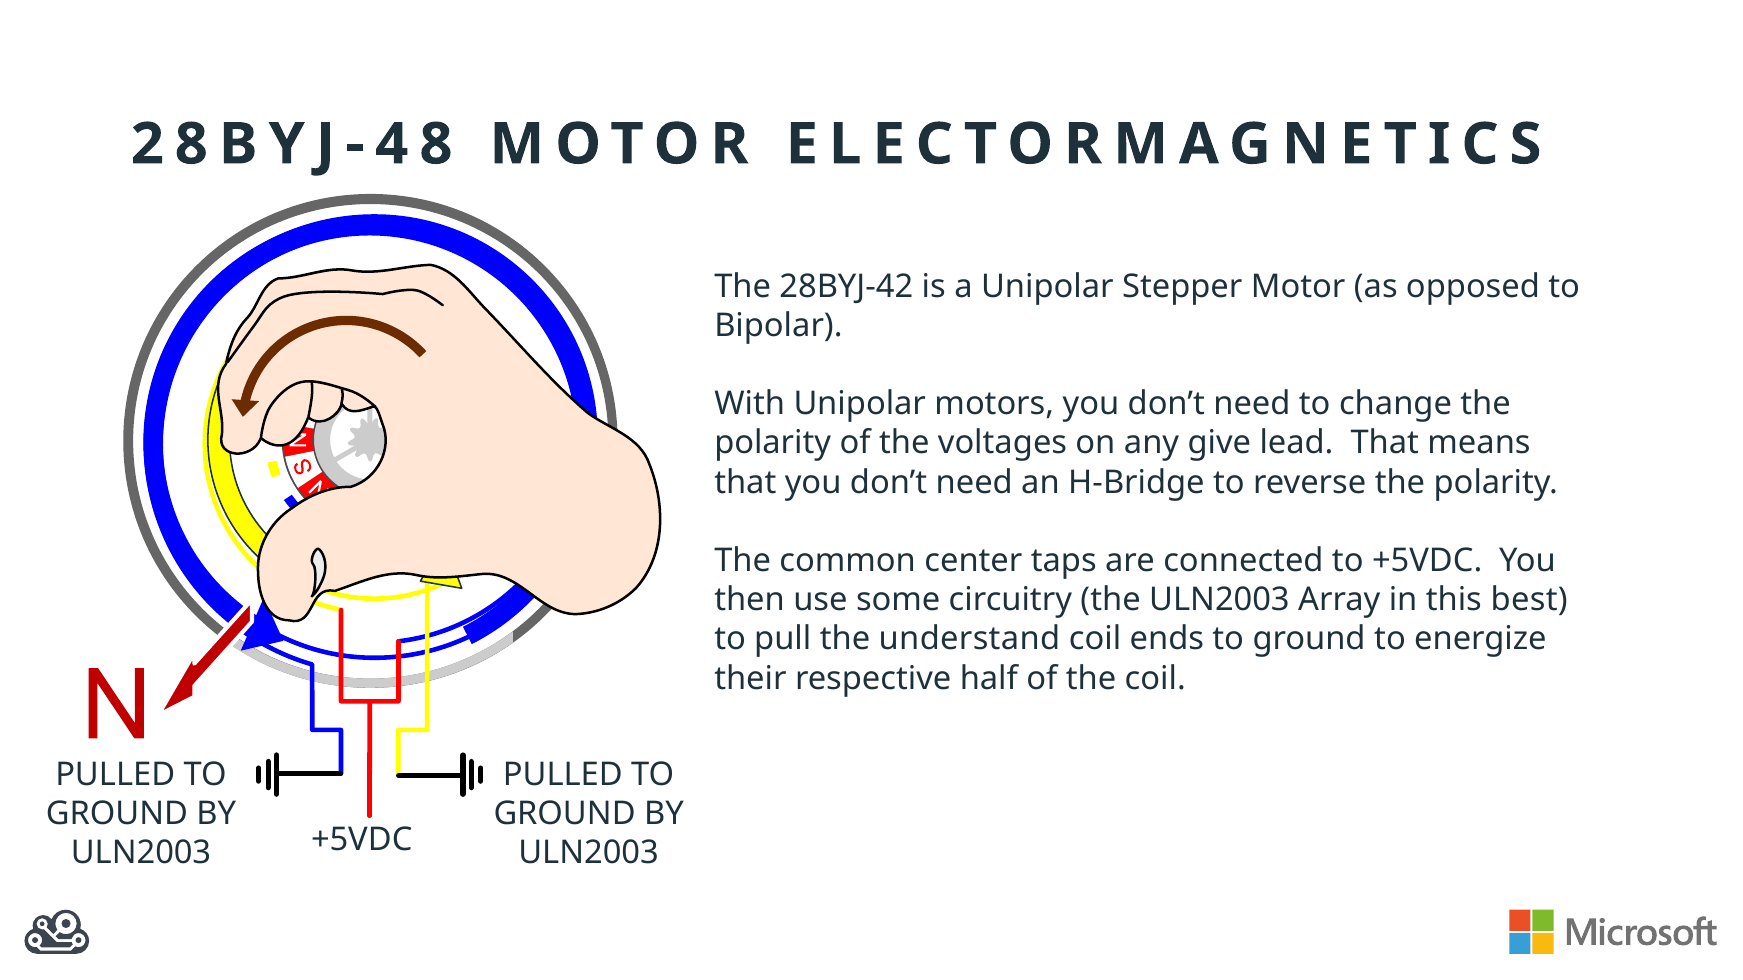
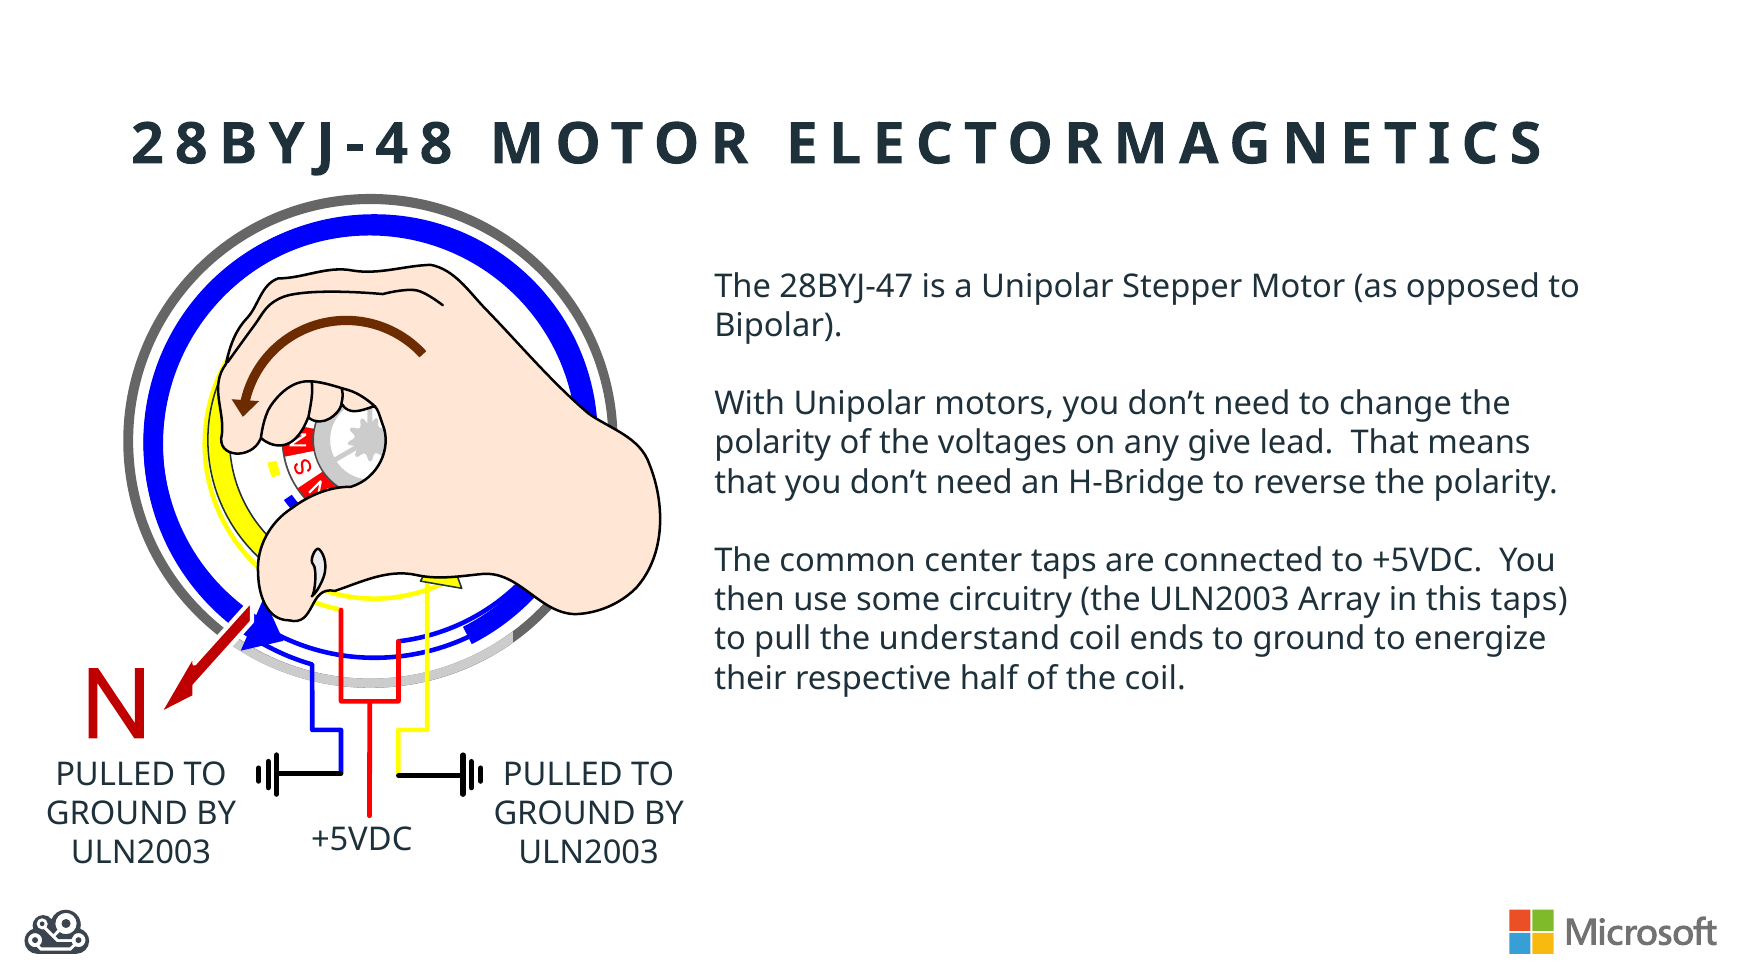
28BYJ-42: 28BYJ-42 -> 28BYJ-47
this best: best -> taps
